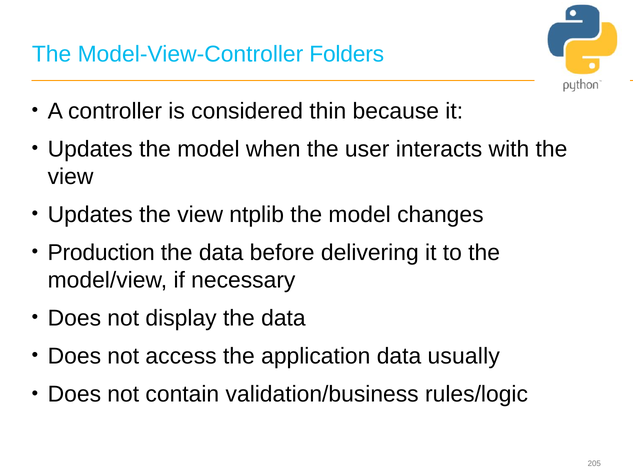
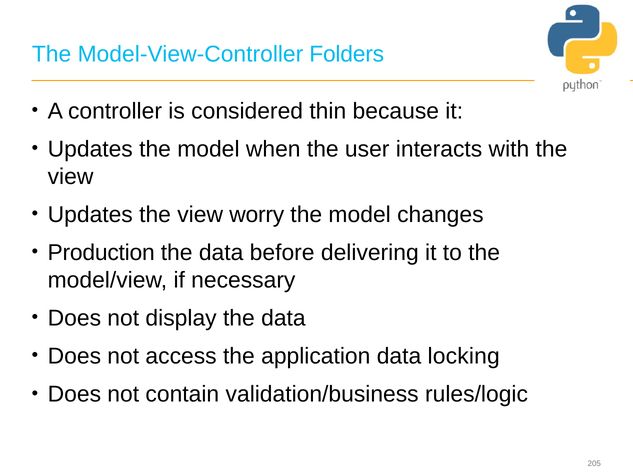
ntplib: ntplib -> worry
usually: usually -> locking
